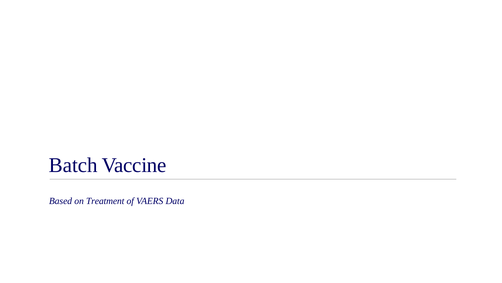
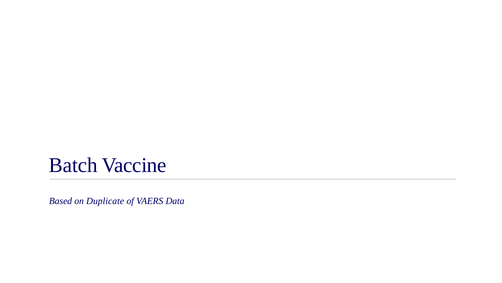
Treatment: Treatment -> Duplicate
